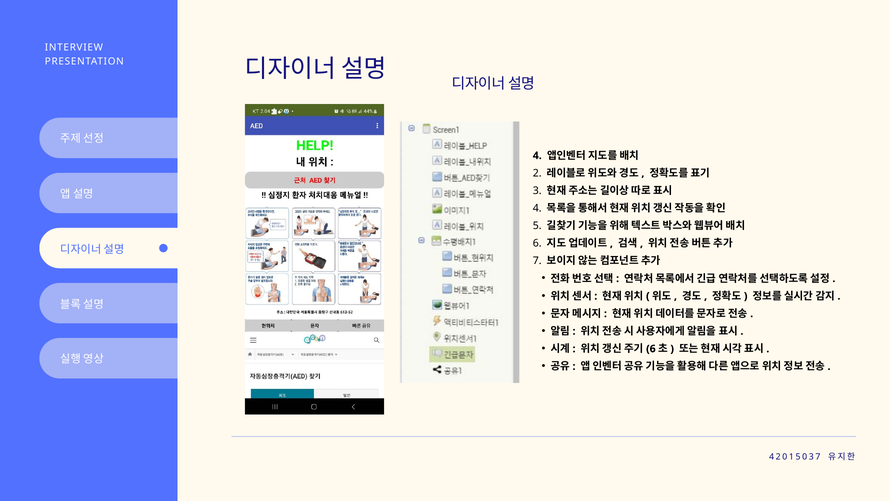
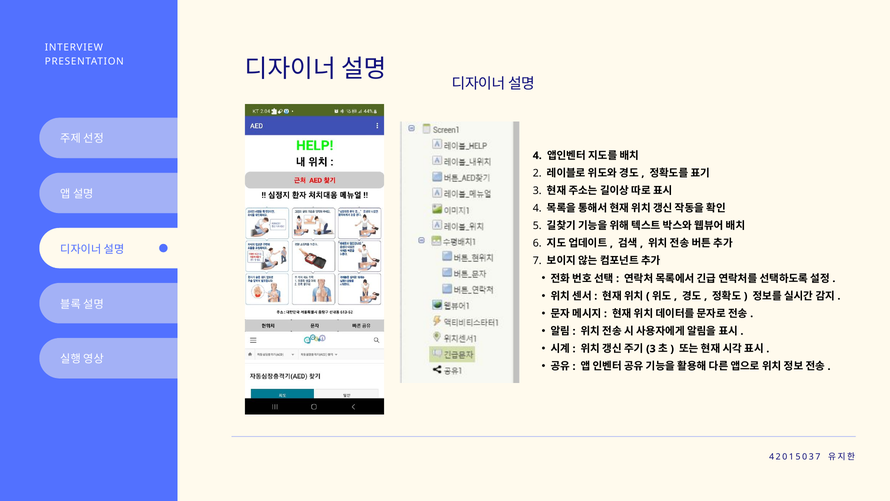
6 at (651, 349): 6 -> 3
